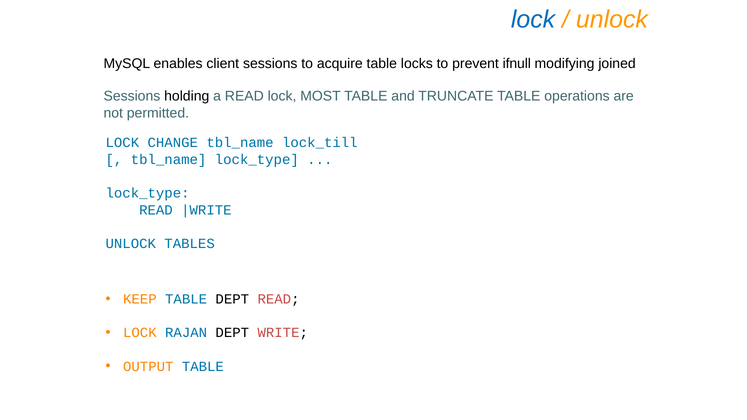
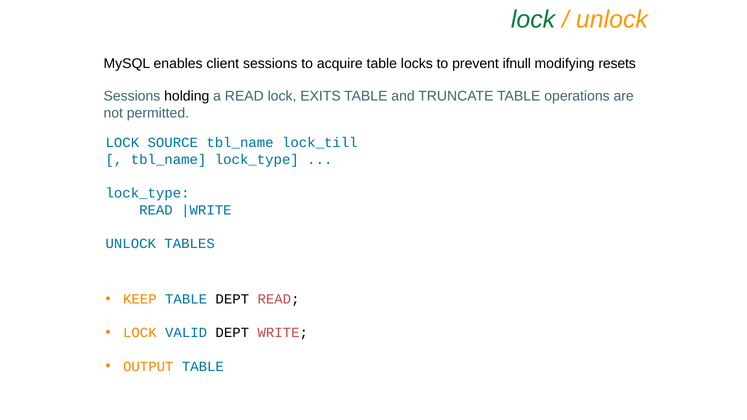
lock at (533, 19) colour: blue -> green
joined: joined -> resets
MOST: MOST -> EXITS
CHANGE: CHANGE -> SOURCE
RAJAN: RAJAN -> VALID
